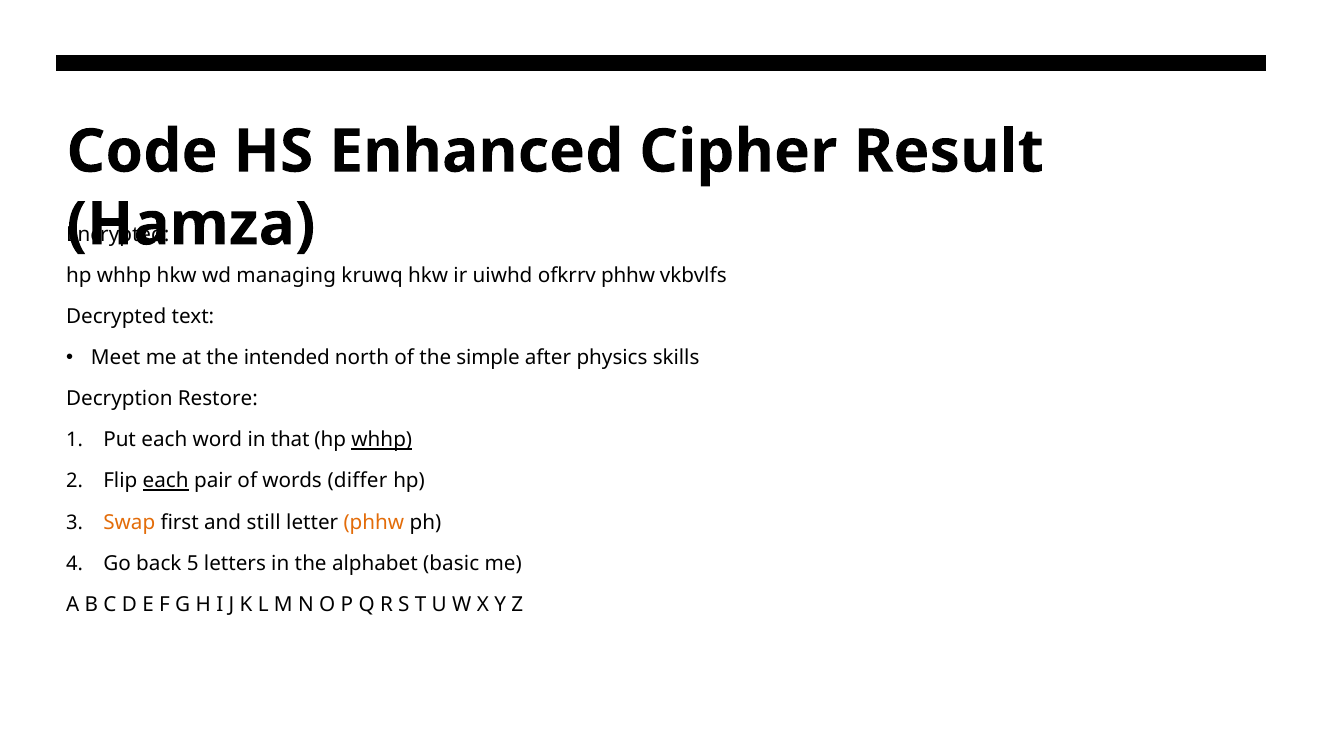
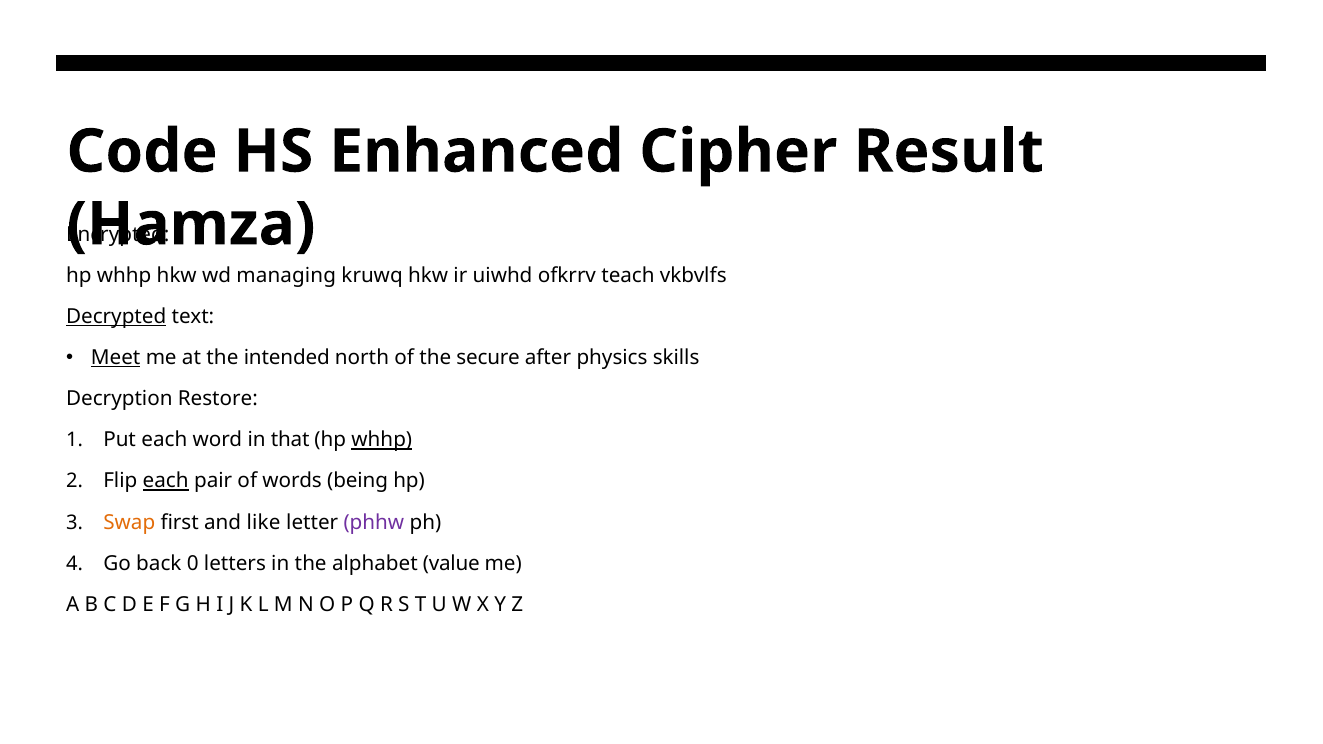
ofkrrv phhw: phhw -> teach
Decrypted underline: none -> present
Meet underline: none -> present
simple: simple -> secure
differ: differ -> being
still: still -> like
phhw at (374, 522) colour: orange -> purple
5: 5 -> 0
basic: basic -> value
